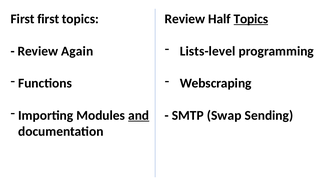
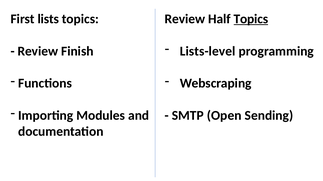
First first: first -> lists
Again: Again -> Finish
and underline: present -> none
Swap: Swap -> Open
